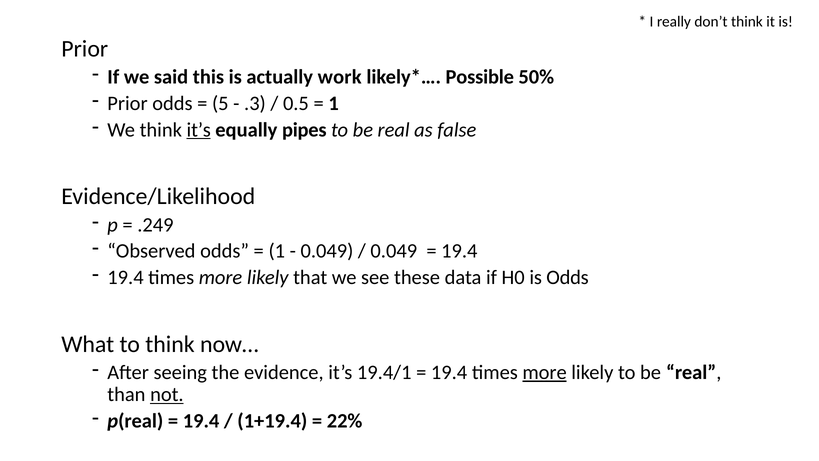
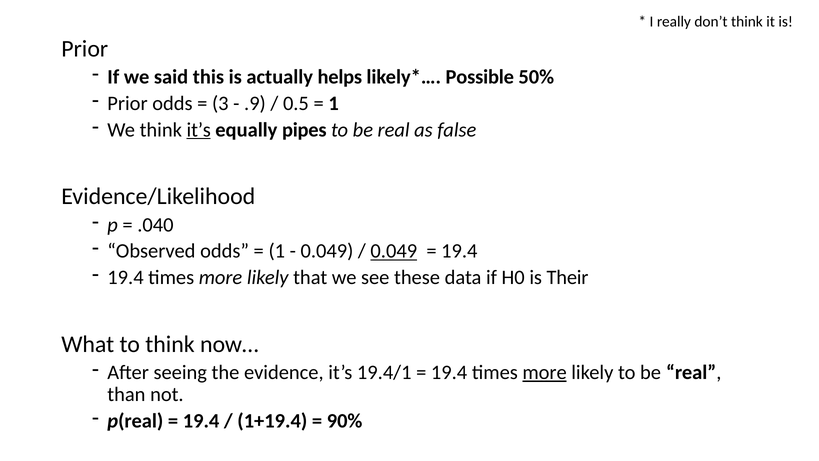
work: work -> helps
5: 5 -> 3
.3: .3 -> .9
.249: .249 -> .040
0.049 at (394, 251) underline: none -> present
is Odds: Odds -> Their
not underline: present -> none
22%: 22% -> 90%
